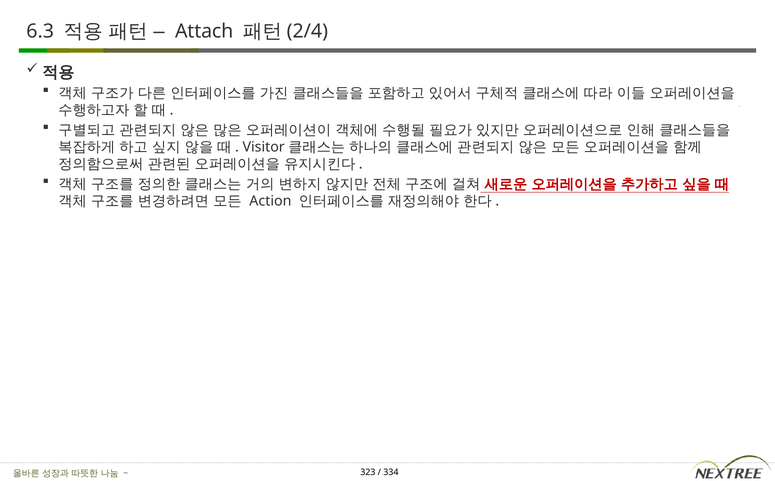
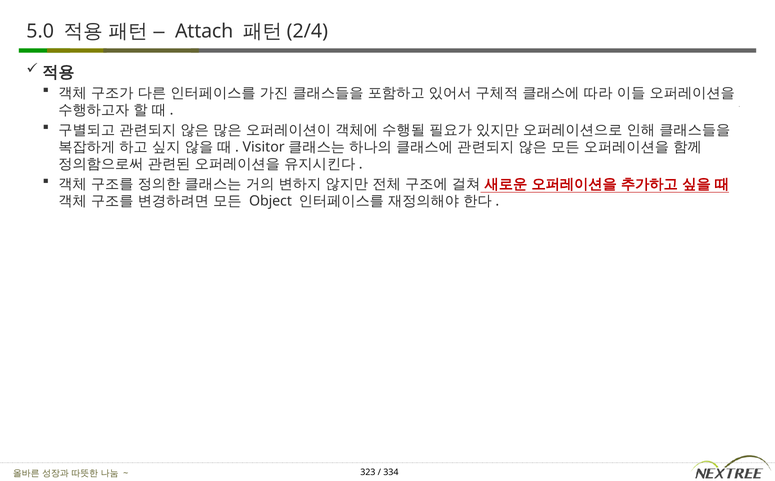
6.3: 6.3 -> 5.0
Action: Action -> Object
